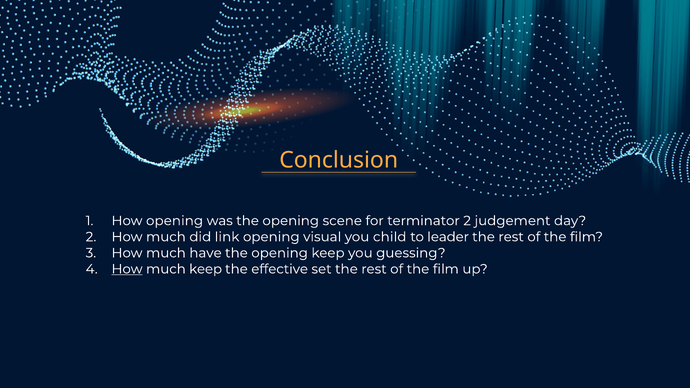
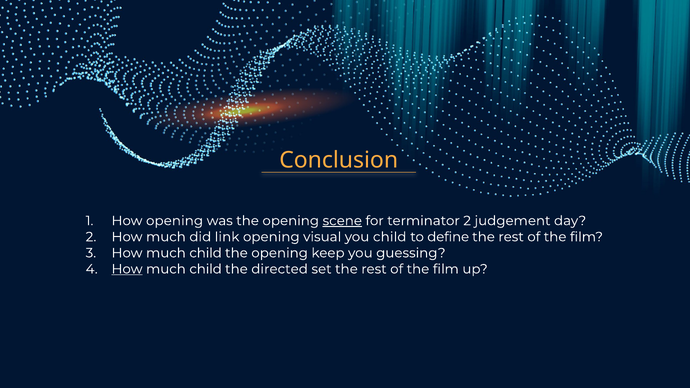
scene underline: none -> present
leader: leader -> define
have at (206, 253): have -> child
keep at (206, 269): keep -> child
effective: effective -> directed
